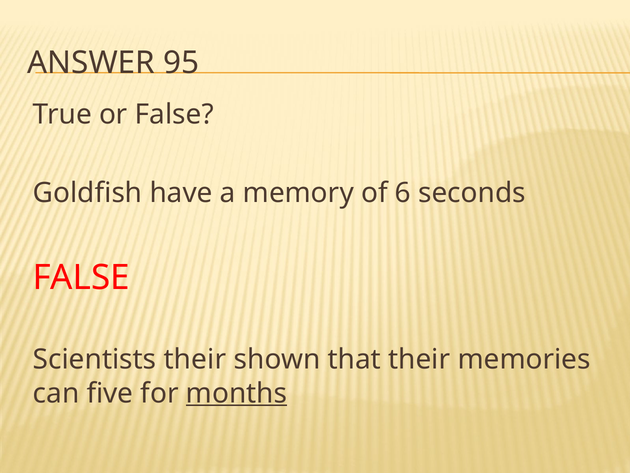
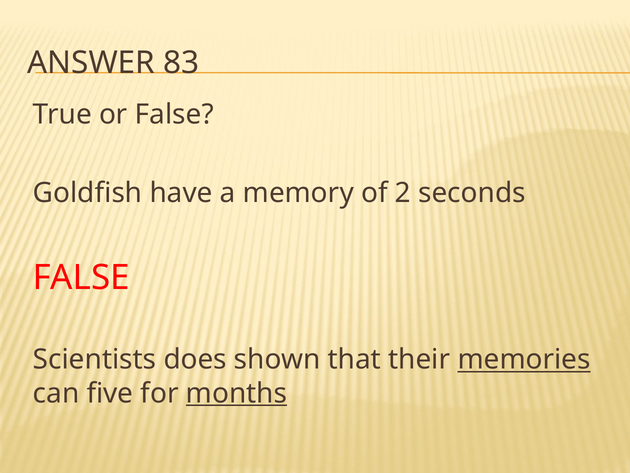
95: 95 -> 83
6: 6 -> 2
Scientists their: their -> does
memories underline: none -> present
